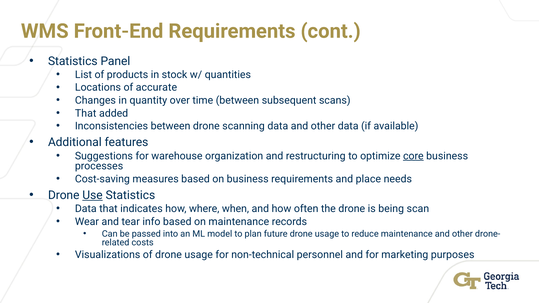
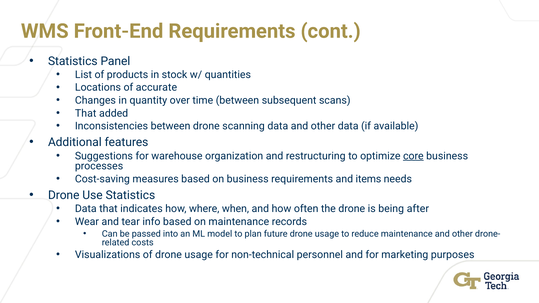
place: place -> items
Use underline: present -> none
scan: scan -> after
